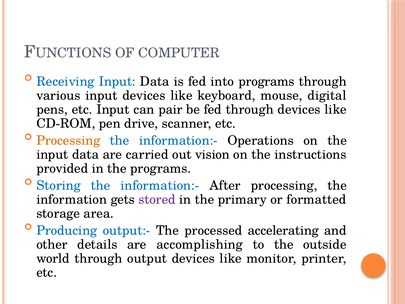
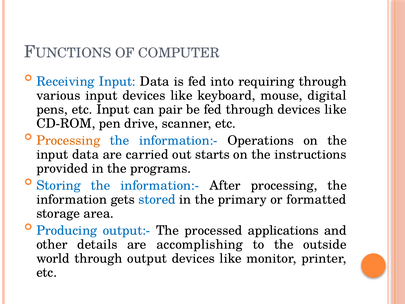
into programs: programs -> requiring
vision: vision -> starts
stored colour: purple -> blue
accelerating: accelerating -> applications
